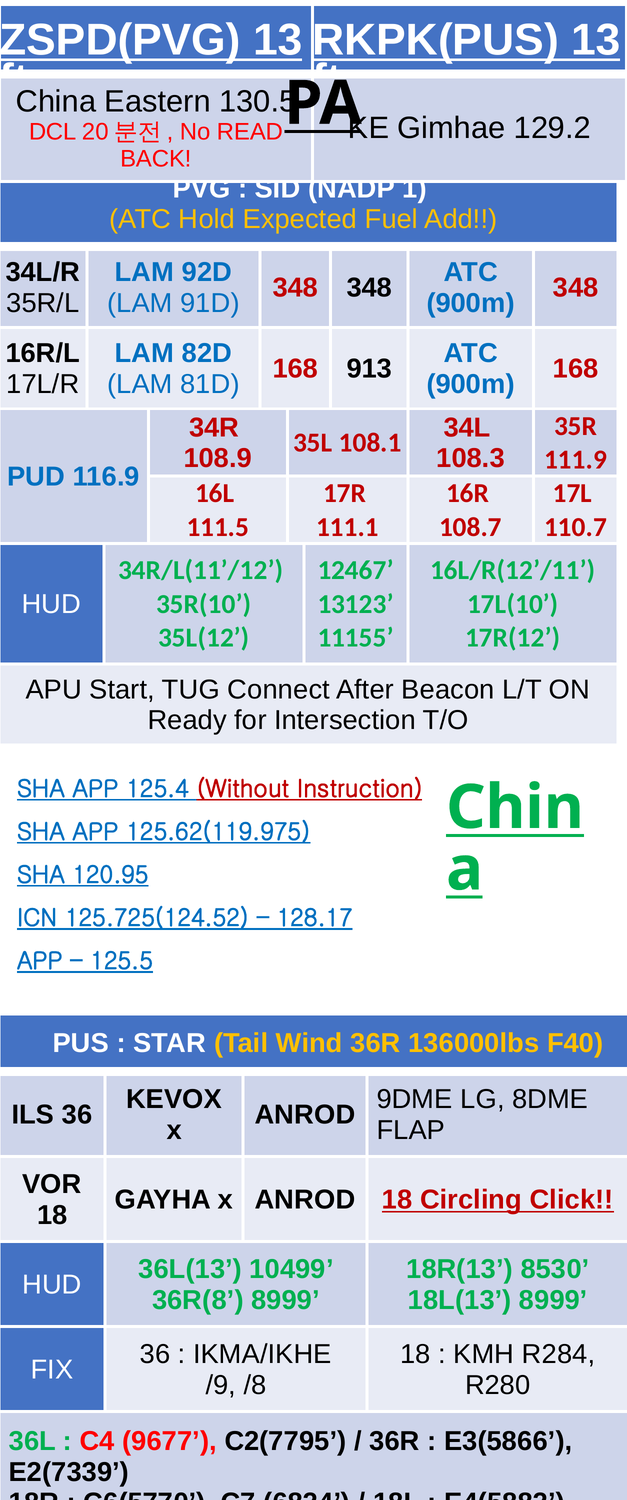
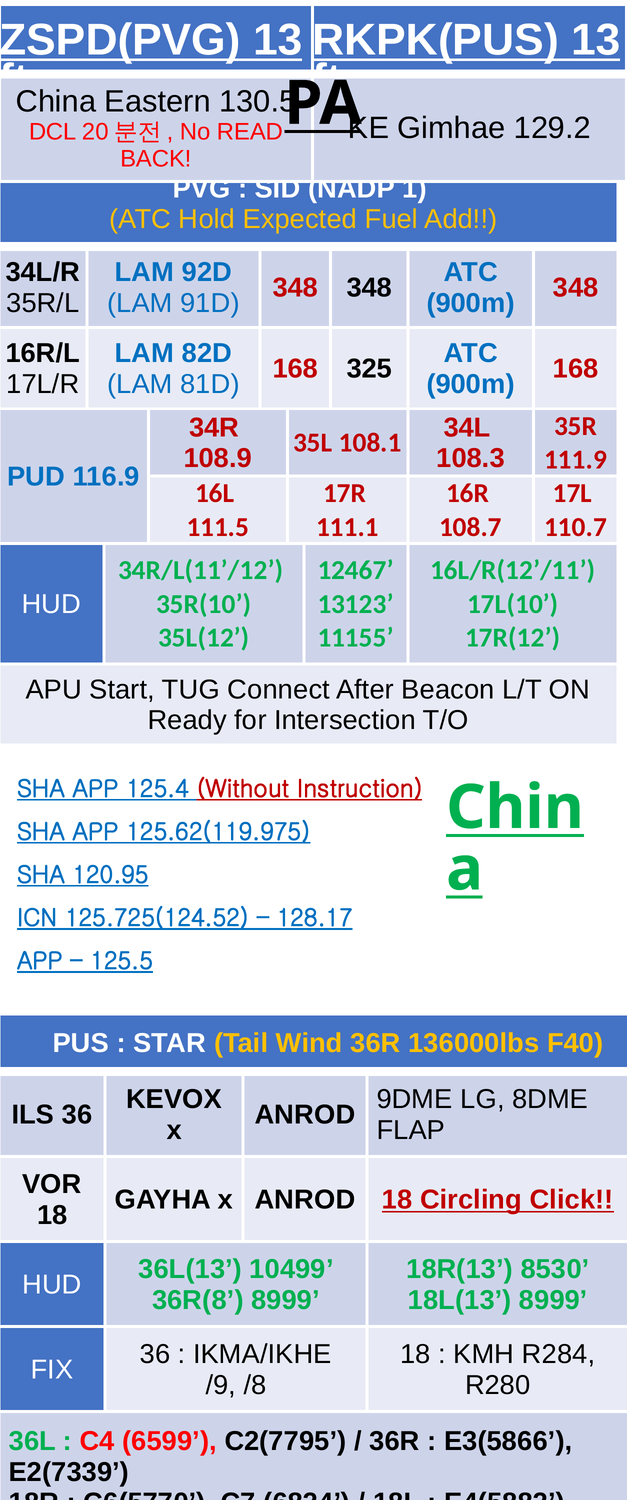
913: 913 -> 325
9677: 9677 -> 6599
